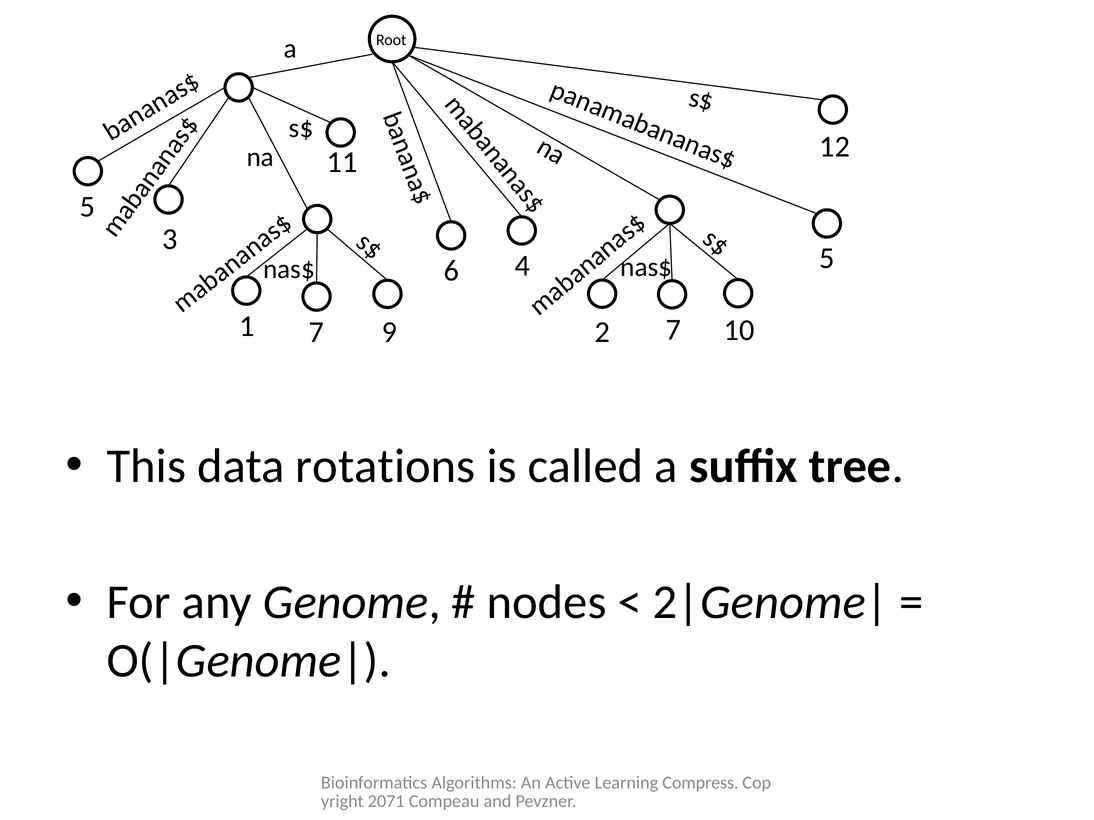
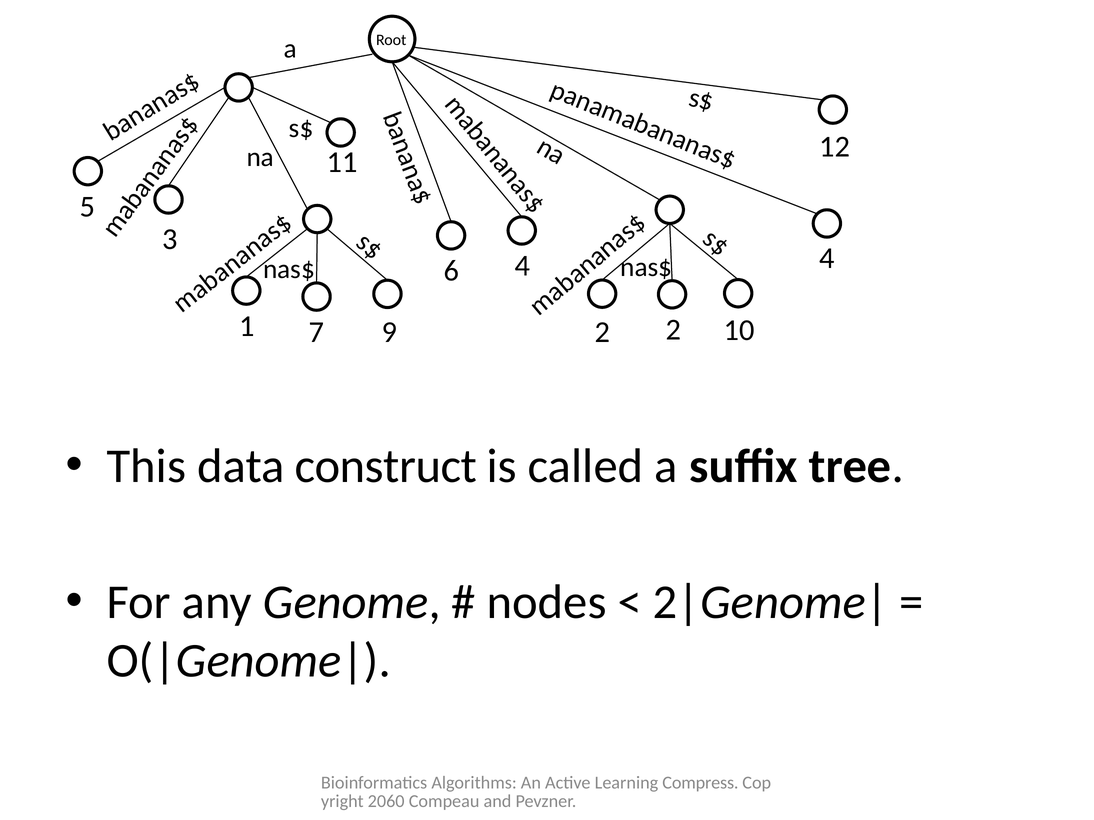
4 5: 5 -> 4
2 7: 7 -> 2
rotations: rotations -> construct
2071: 2071 -> 2060
